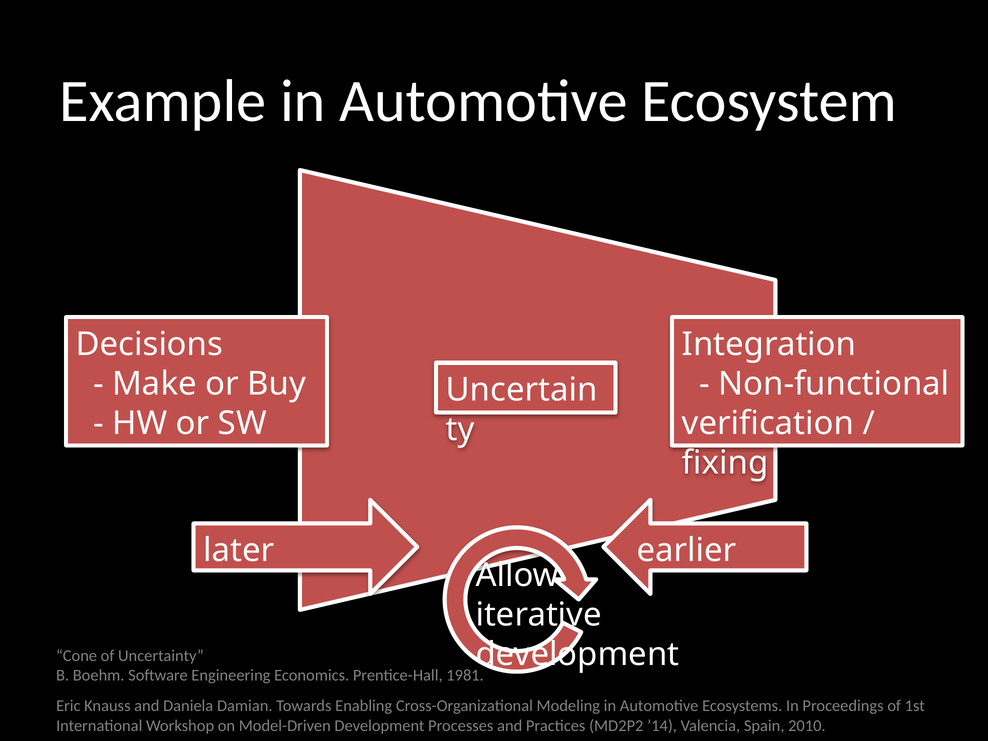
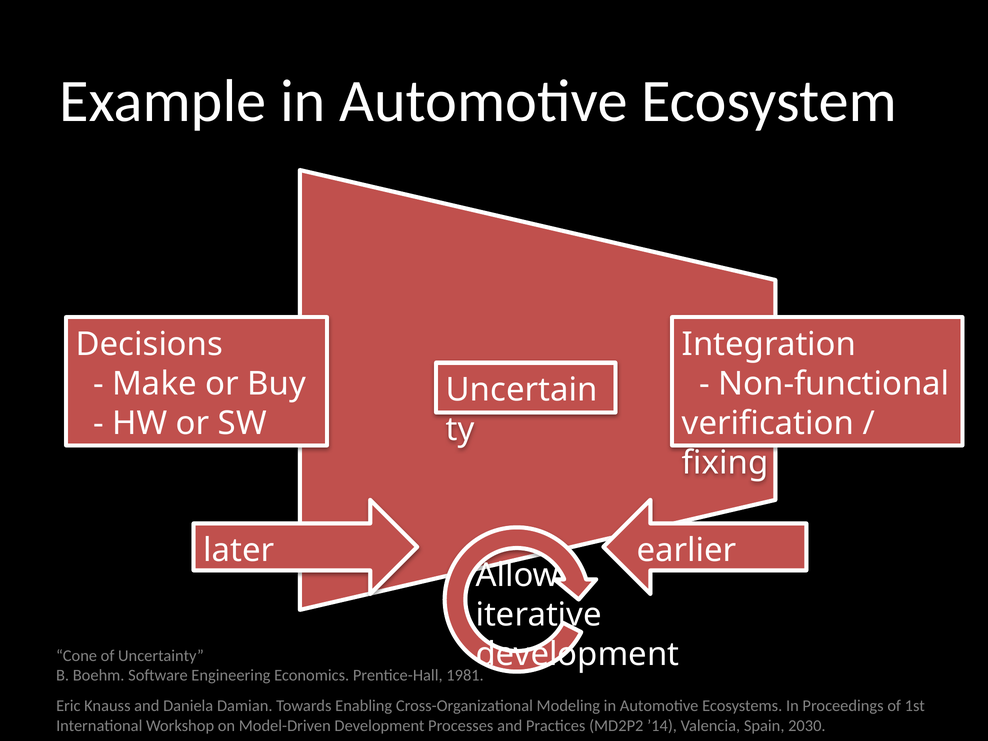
2010: 2010 -> 2030
